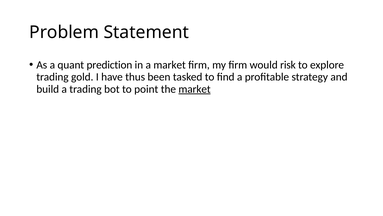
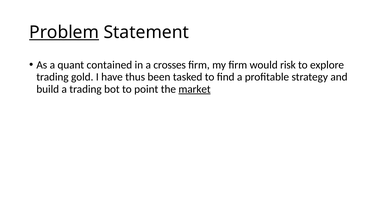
Problem underline: none -> present
prediction: prediction -> contained
a market: market -> crosses
